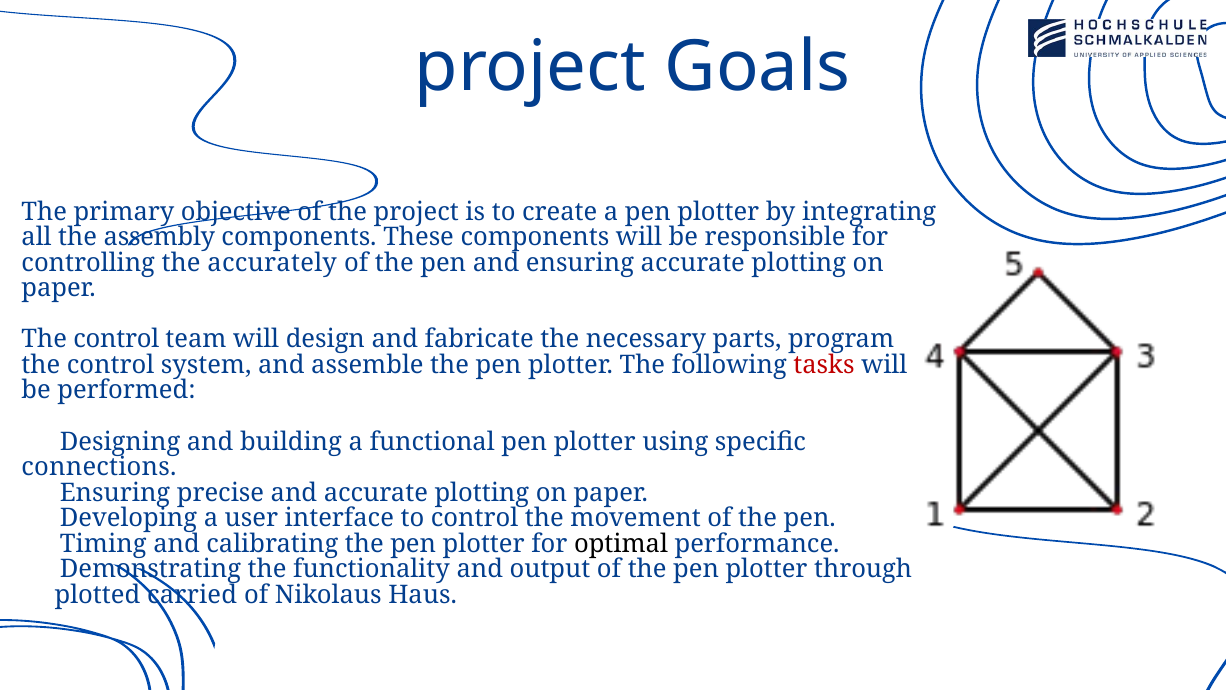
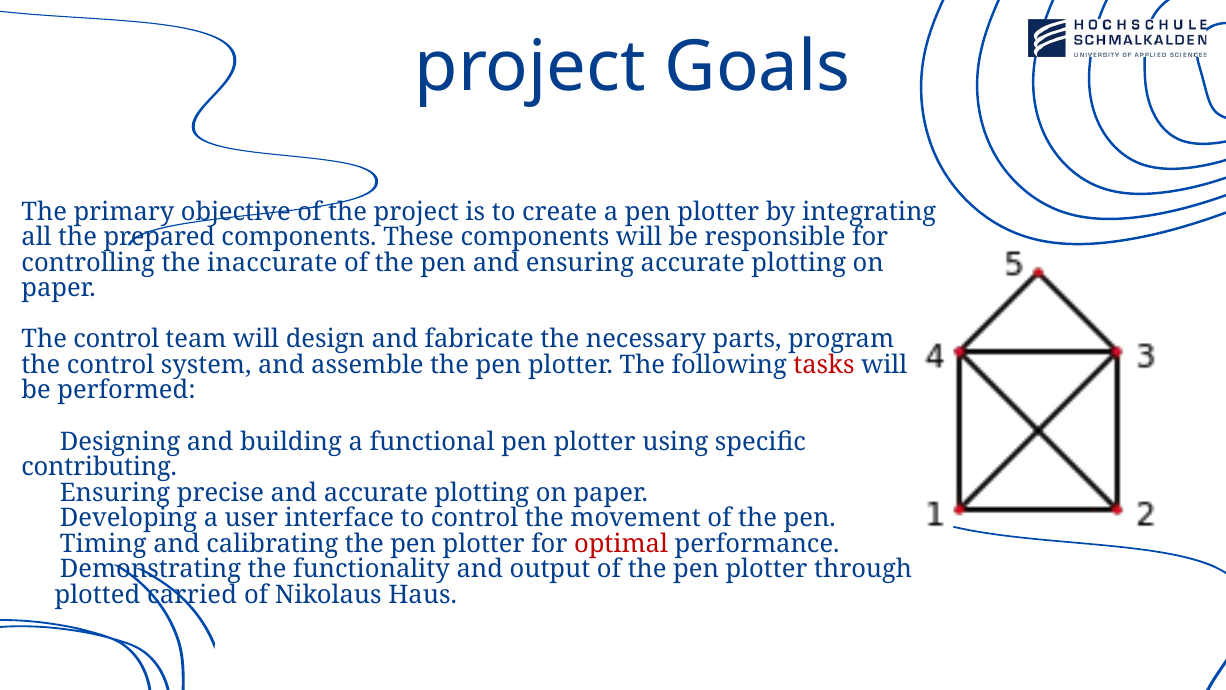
assembly: assembly -> prepared
accurately: accurately -> inaccurate
connections: connections -> contributing
optimal colour: black -> red
